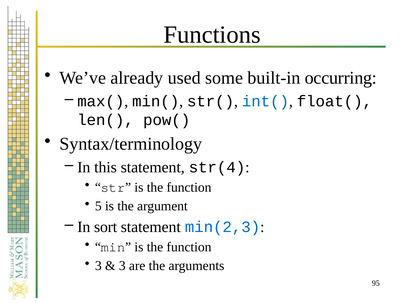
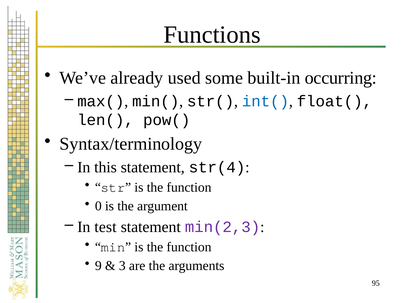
5: 5 -> 0
sort: sort -> test
min(2,3 colour: blue -> purple
3 at (98, 266): 3 -> 9
